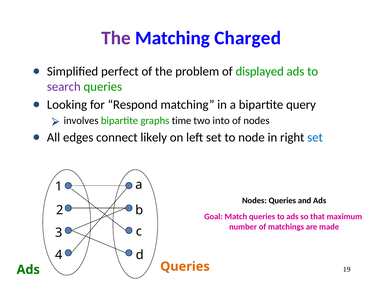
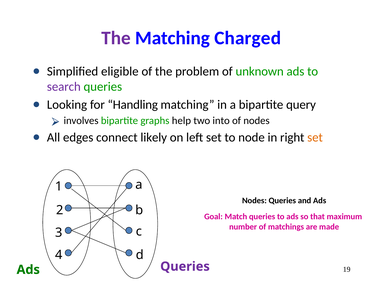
perfect: perfect -> eligible
displayed: displayed -> unknown
Respond: Respond -> Handling
time: time -> help
set at (315, 137) colour: blue -> orange
Queries at (185, 266) colour: orange -> purple
